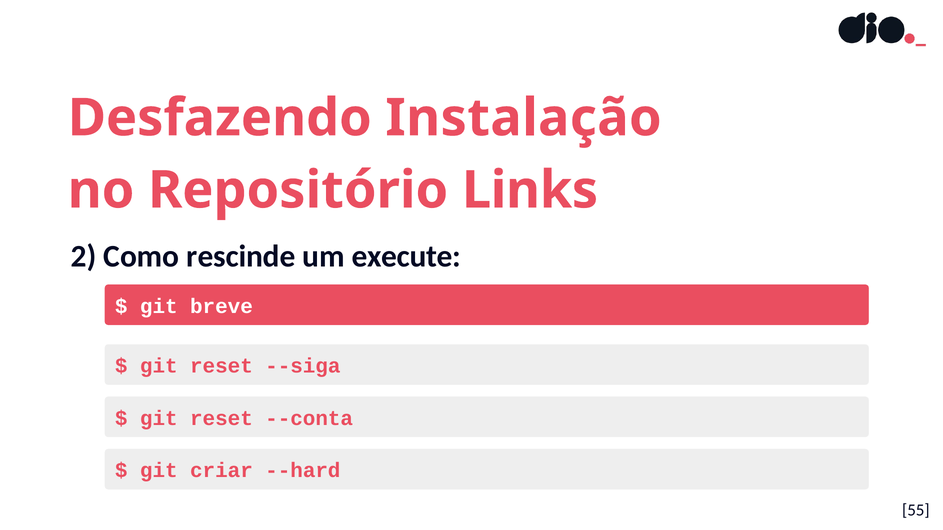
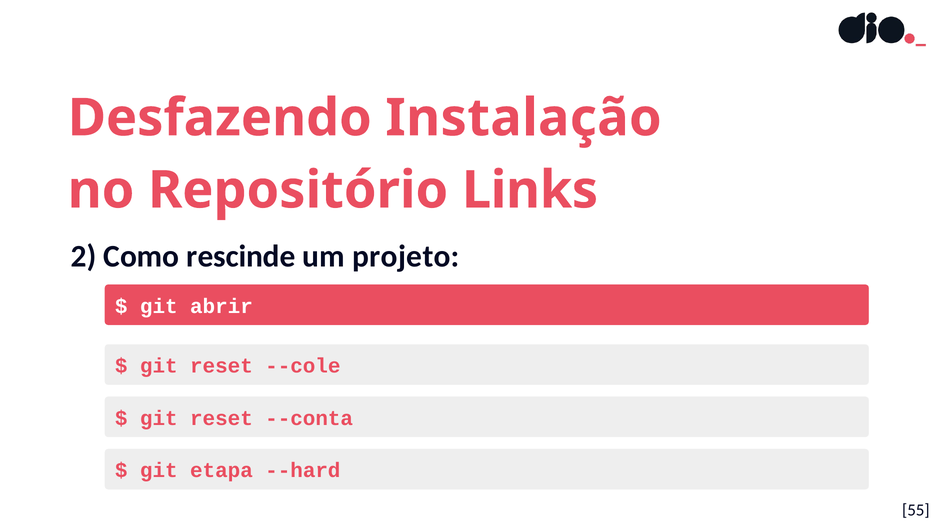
execute: execute -> projeto
breve: breve -> abrir
--siga: --siga -> --cole
criar: criar -> etapa
